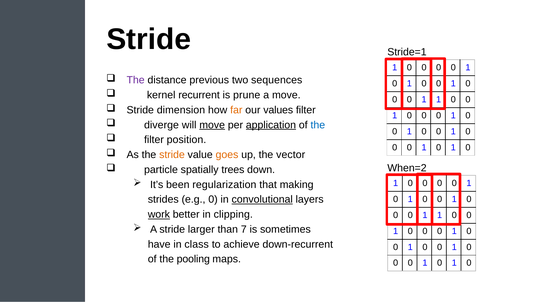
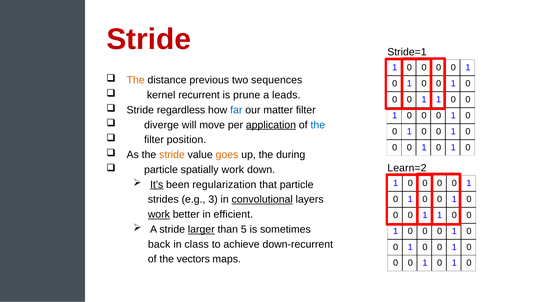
Stride at (149, 39) colour: black -> red
The at (136, 80) colour: purple -> orange
a move: move -> leads
dimension: dimension -> regardless
far colour: orange -> blue
values: values -> matter
move at (212, 125) underline: present -> none
vector: vector -> during
When=2: When=2 -> Learn=2
spatially trees: trees -> work
It’s underline: none -> present
that making: making -> particle
e.g 0: 0 -> 3
clipping: clipping -> efficient
larger underline: none -> present
7: 7 -> 5
have: have -> back
pooling: pooling -> vectors
